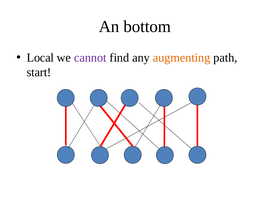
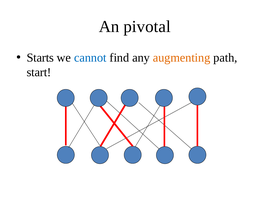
bottom: bottom -> pivotal
Local: Local -> Starts
cannot colour: purple -> blue
